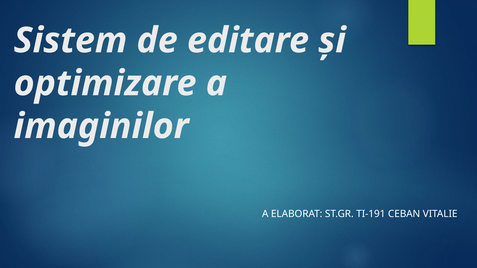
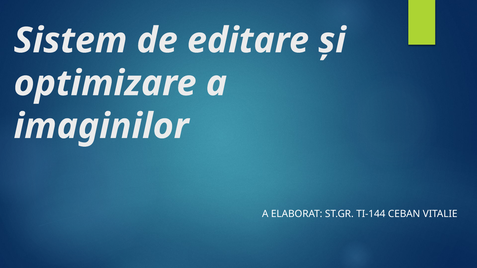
TI-191: TI-191 -> TI-144
